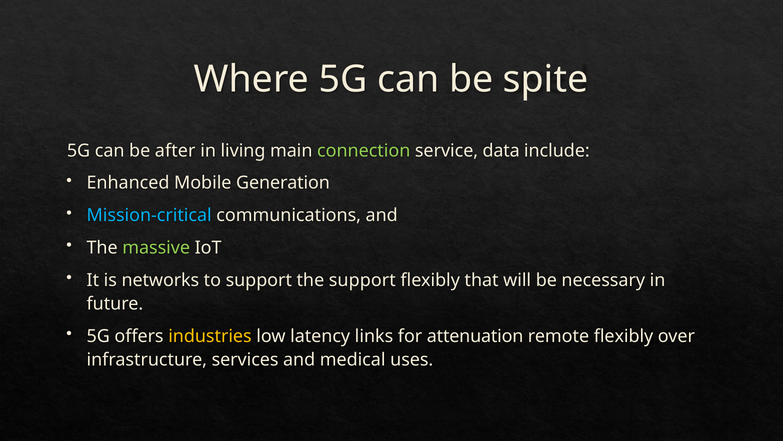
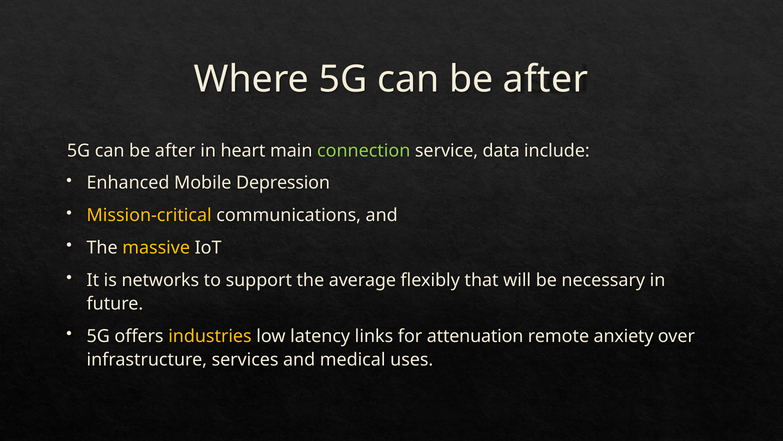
spite at (546, 79): spite -> after
living: living -> heart
Generation: Generation -> Depression
Mission-critical colour: light blue -> yellow
massive colour: light green -> yellow
the support: support -> average
remote flexibly: flexibly -> anxiety
